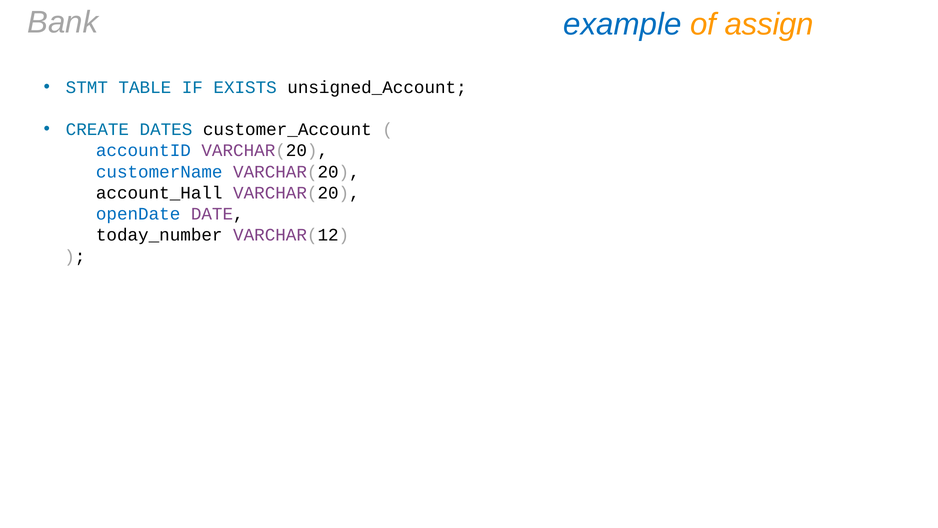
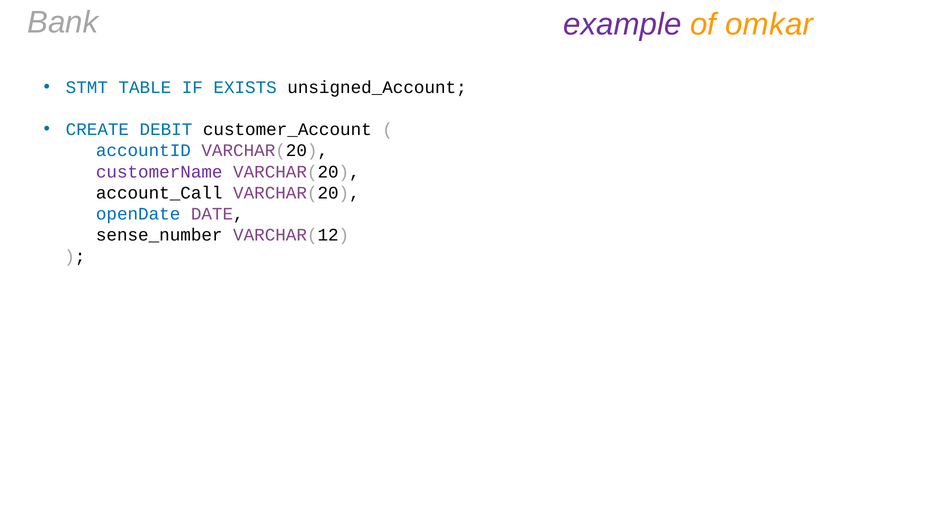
example colour: blue -> purple
assign: assign -> omkar
DATES: DATES -> DEBIT
customerName colour: blue -> purple
account_Hall: account_Hall -> account_Call
today_number: today_number -> sense_number
